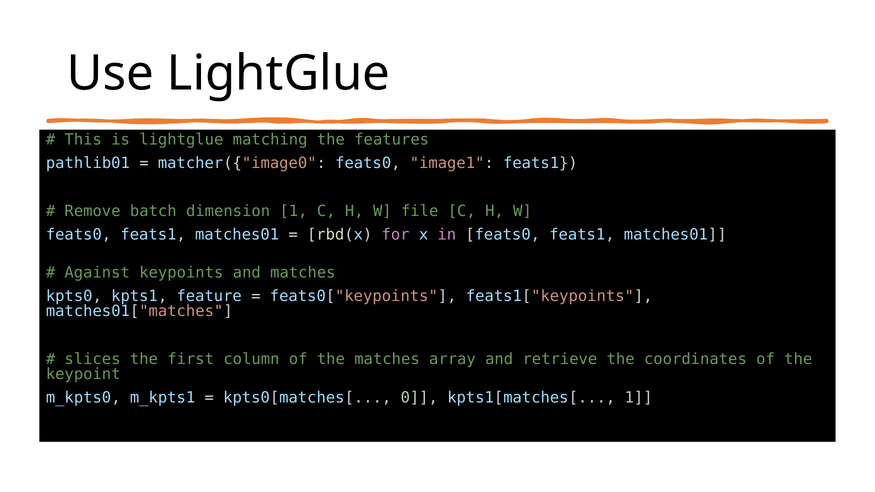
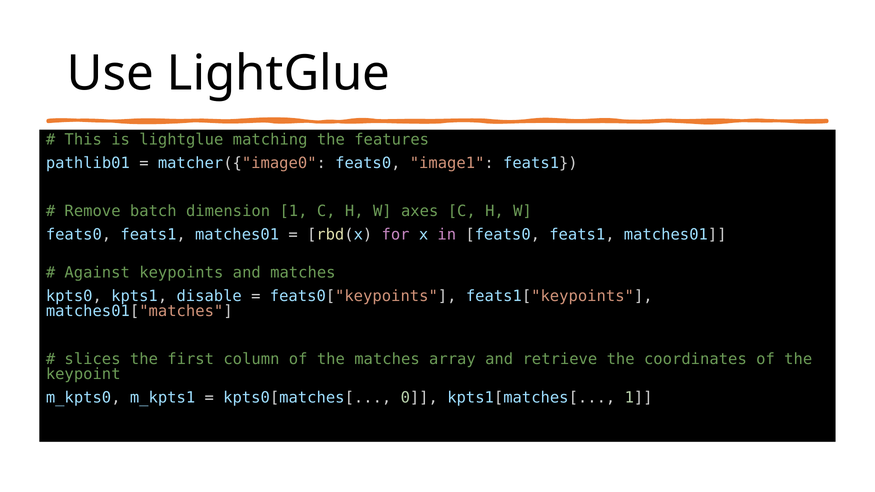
file: file -> axes
feature: feature -> disable
